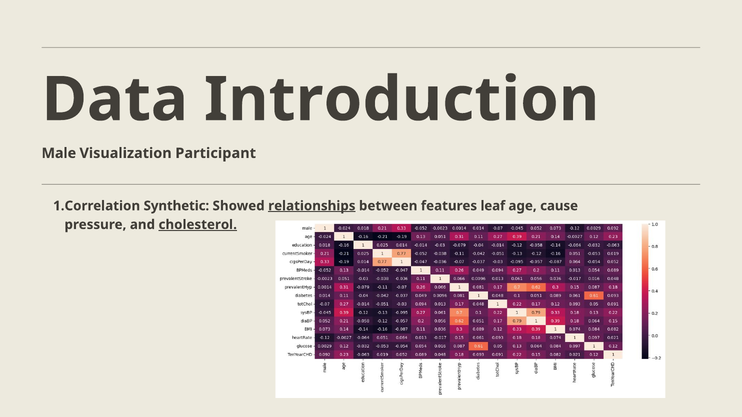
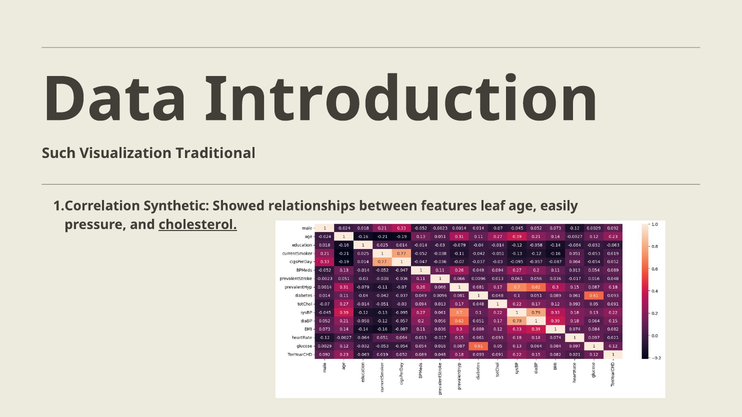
Male: Male -> Such
Participant: Participant -> Traditional
relationships underline: present -> none
cause: cause -> easily
